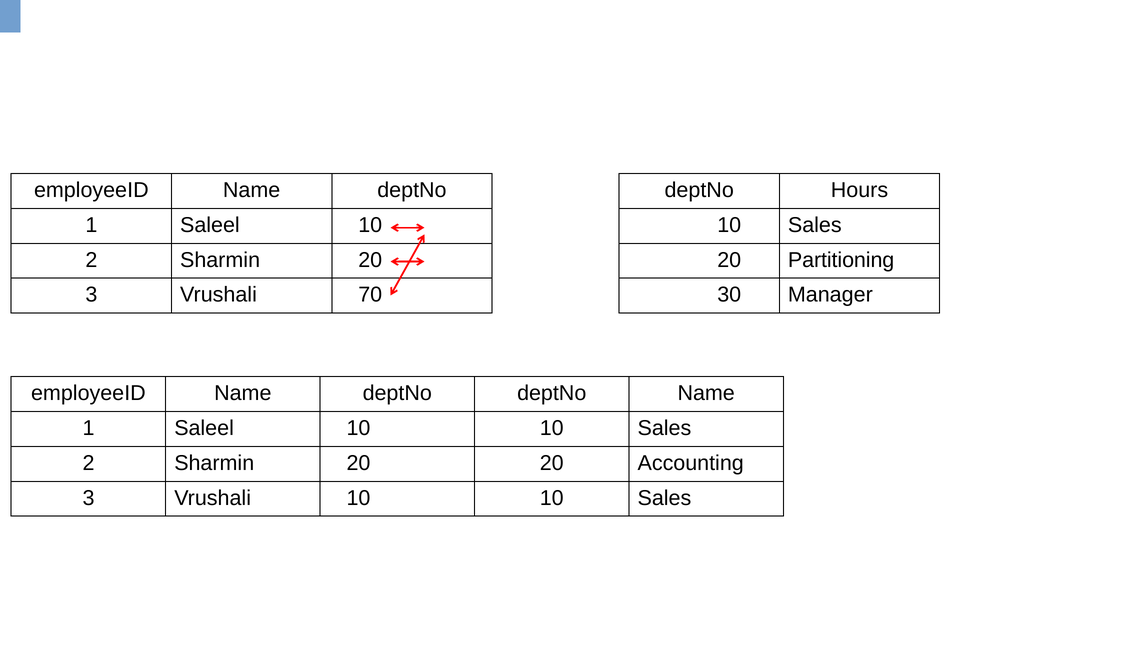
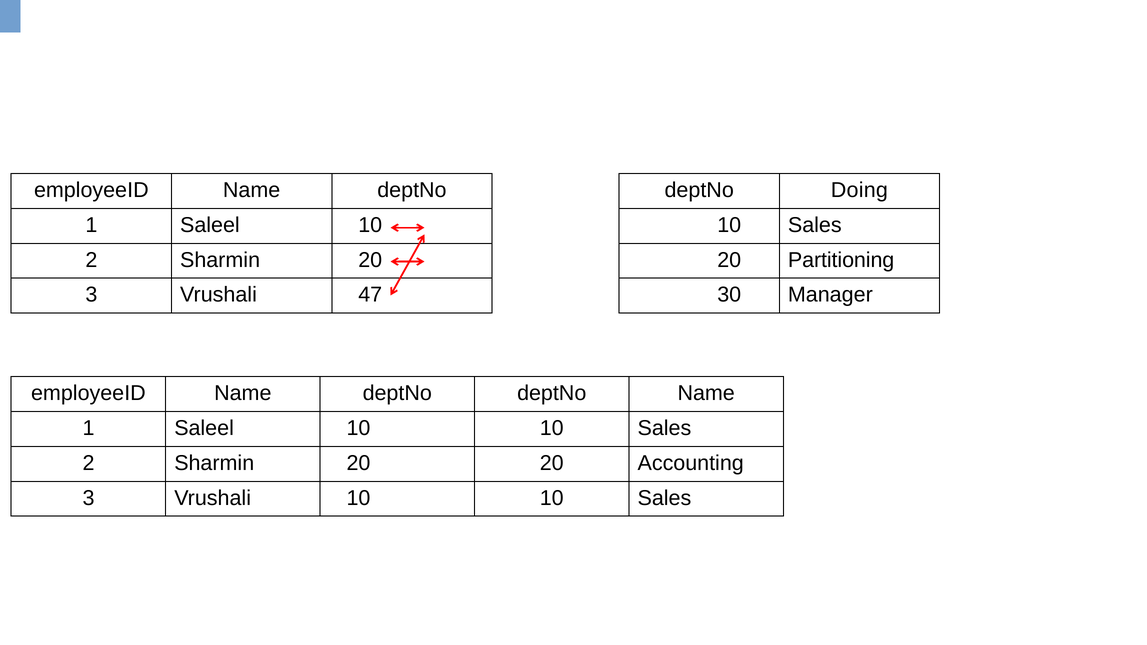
Hours: Hours -> Doing
70: 70 -> 47
